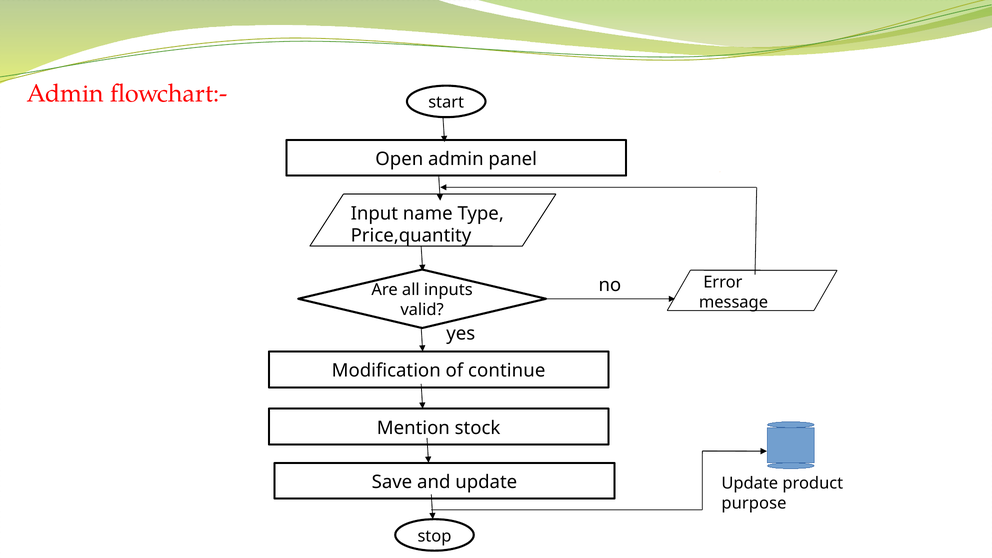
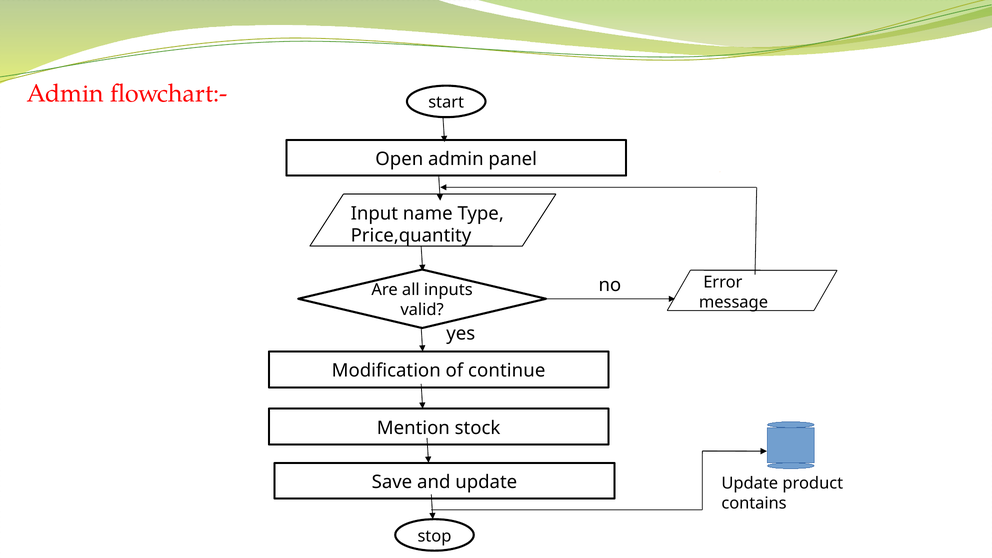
purpose: purpose -> contains
